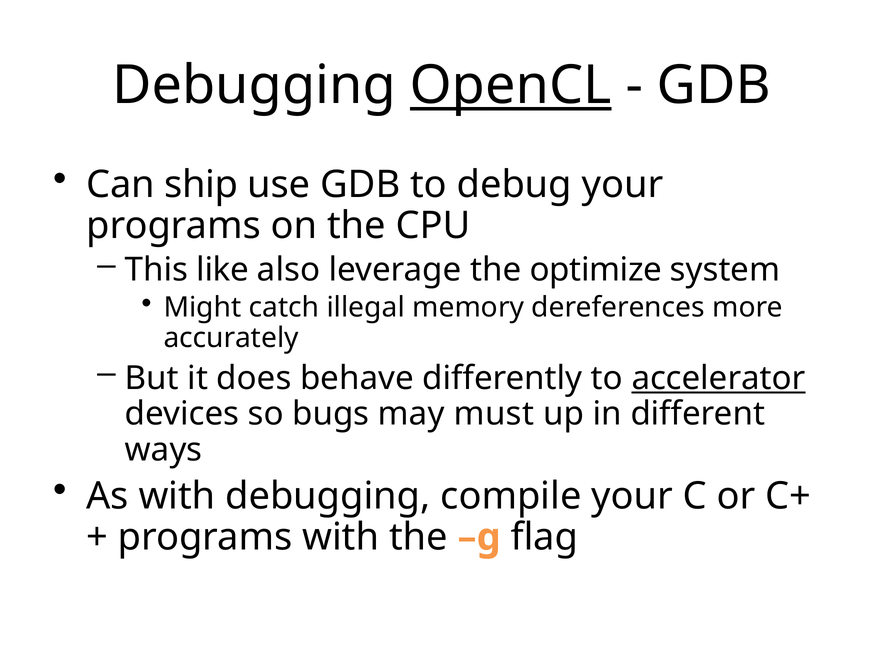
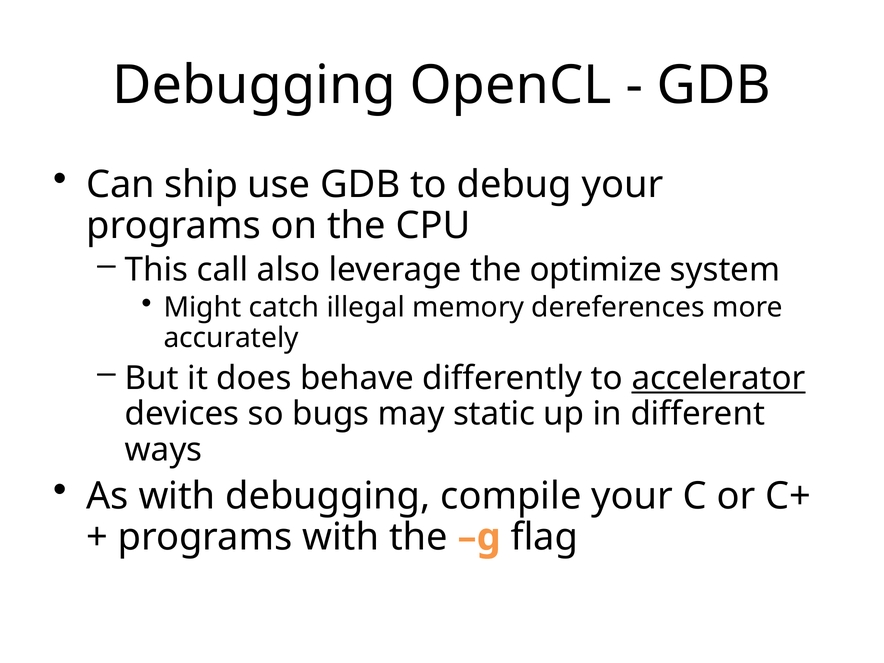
OpenCL underline: present -> none
like: like -> call
must: must -> static
